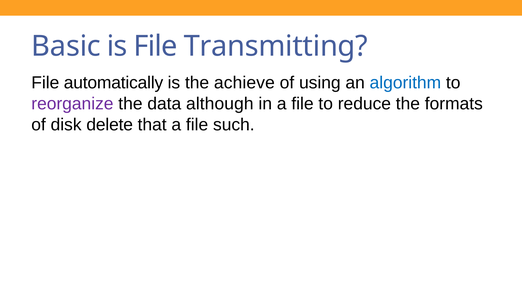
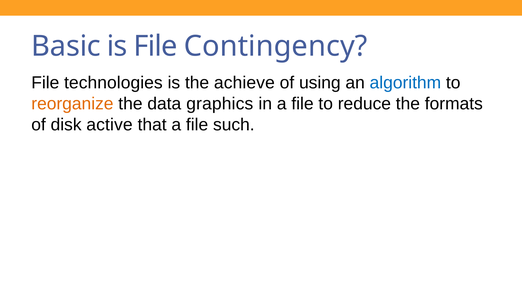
Transmitting: Transmitting -> Contingency
automatically: automatically -> technologies
reorganize colour: purple -> orange
although: although -> graphics
delete: delete -> active
